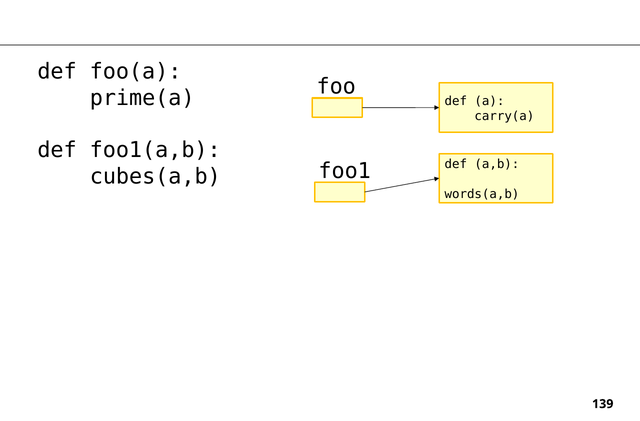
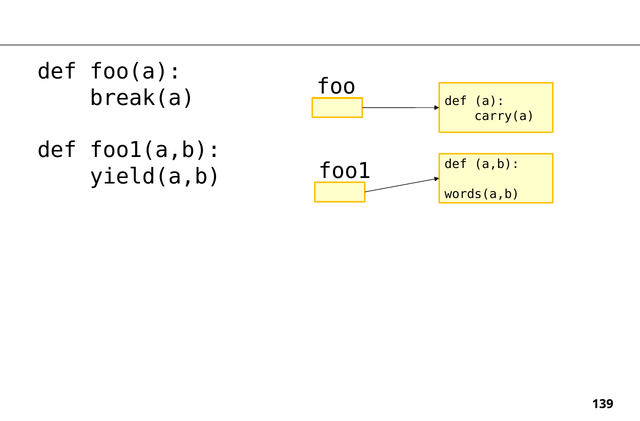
prime(a: prime(a -> break(a
cubes(a,b: cubes(a,b -> yield(a,b
